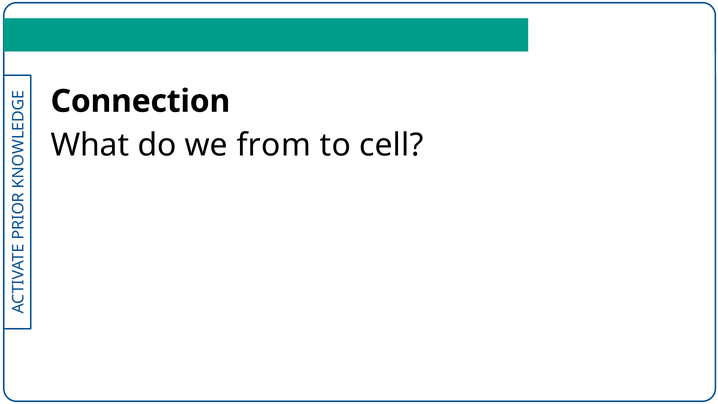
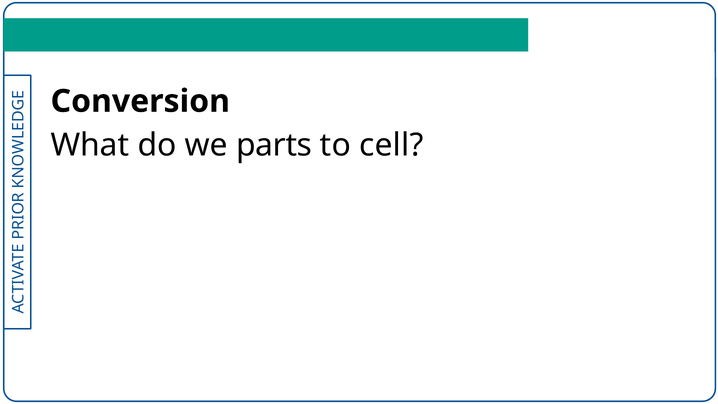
Connection: Connection -> Conversion
from: from -> parts
